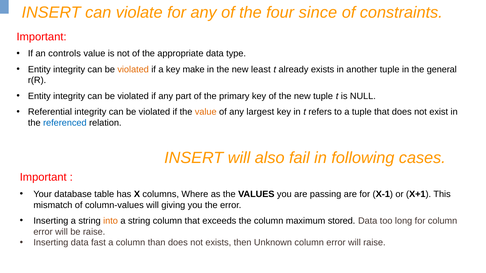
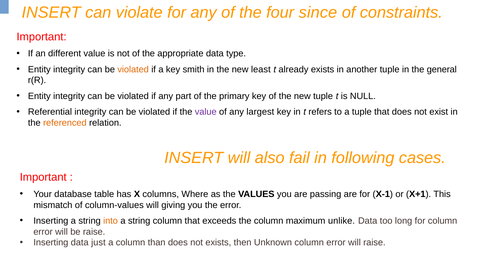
controls: controls -> different
make: make -> smith
value at (206, 112) colour: orange -> purple
referenced colour: blue -> orange
stored: stored -> unlike
fast: fast -> just
